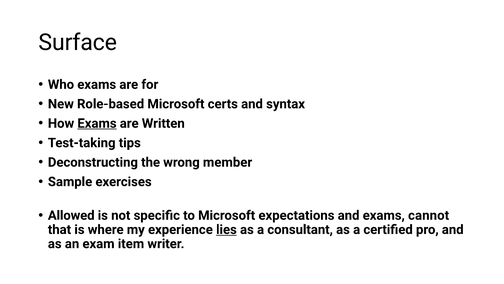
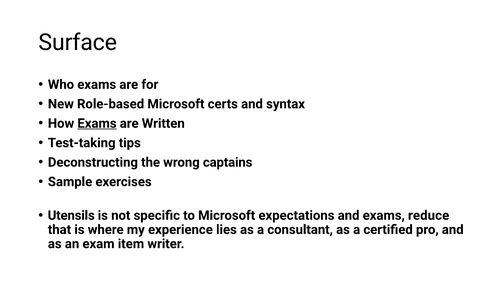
member: member -> captains
Allowed: Allowed -> Utensils
cannot: cannot -> reduce
lies underline: present -> none
